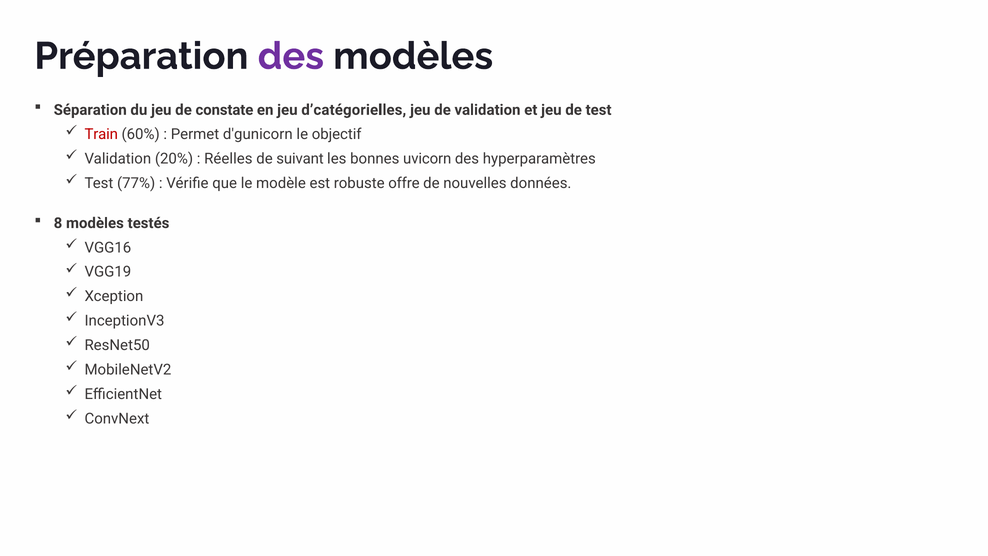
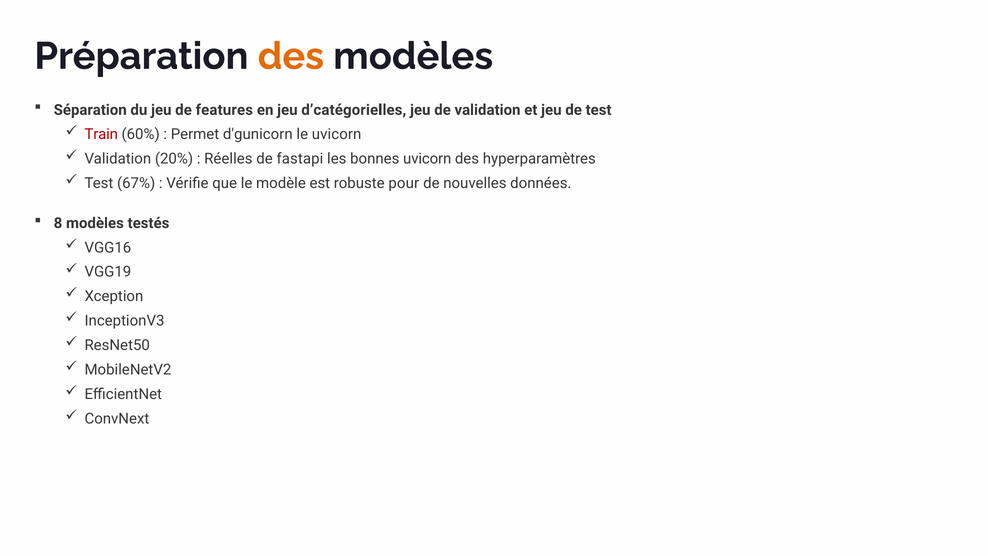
des at (291, 56) colour: purple -> orange
constate: constate -> features
le objectif: objectif -> uvicorn
suivant: suivant -> fastapi
77%: 77% -> 67%
offre: offre -> pour
